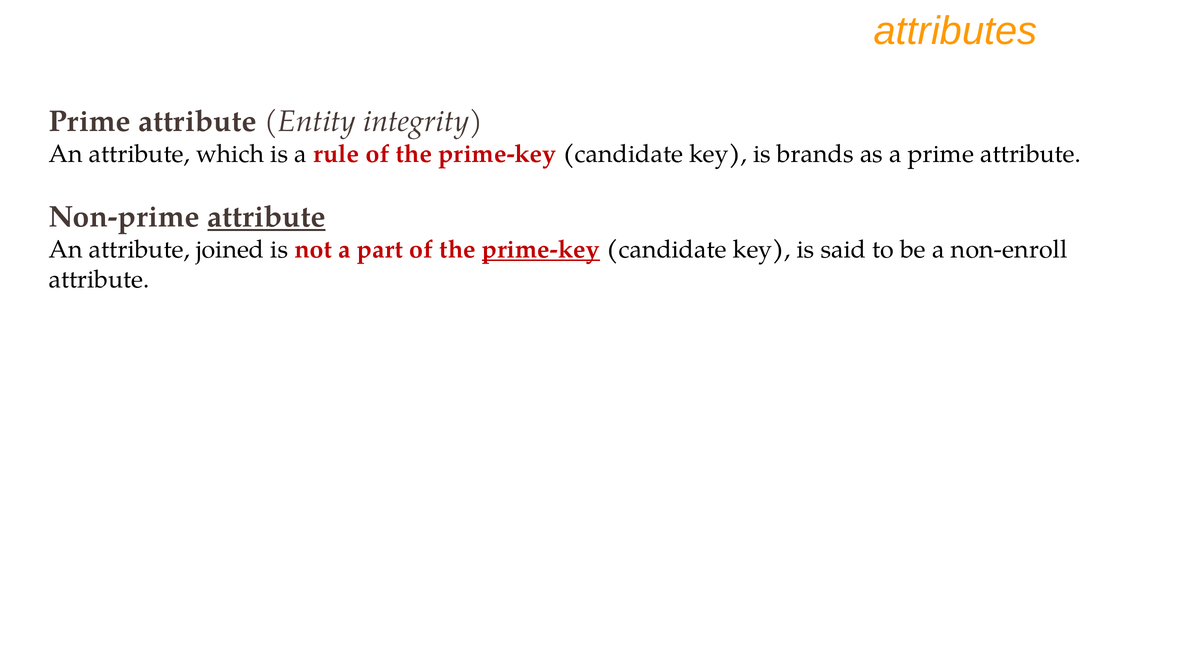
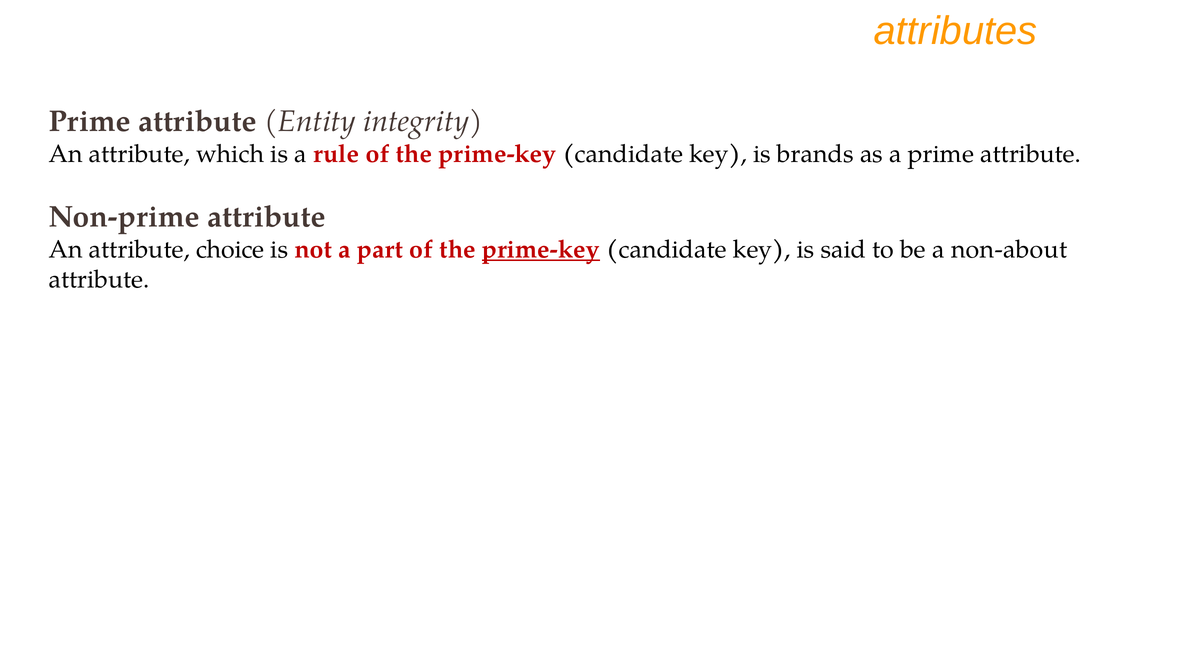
attribute at (266, 217) underline: present -> none
joined: joined -> choice
non-enroll: non-enroll -> non-about
